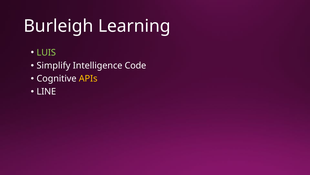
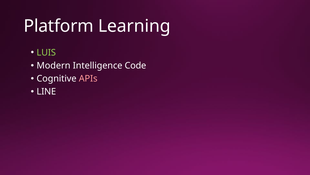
Burleigh: Burleigh -> Platform
Simplify: Simplify -> Modern
APIs colour: yellow -> pink
